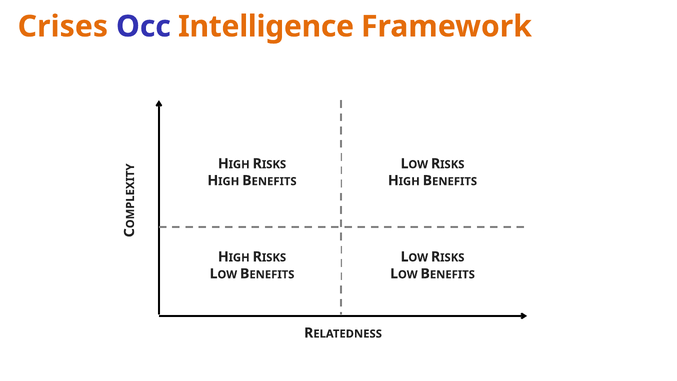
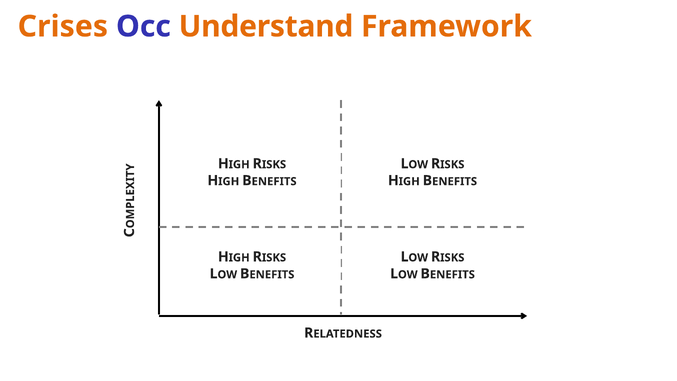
Intelligence: Intelligence -> Understand
